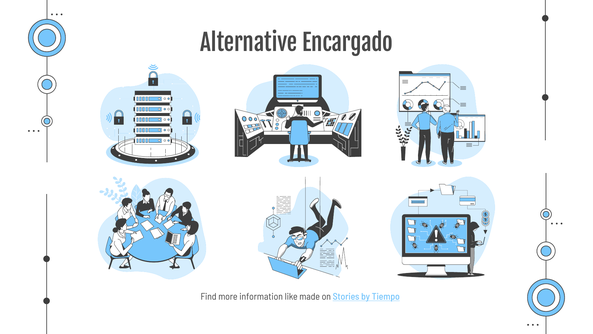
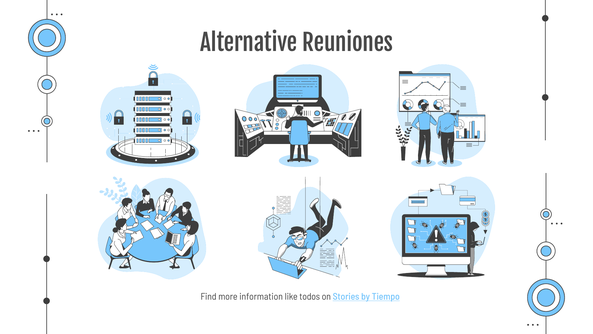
Encargado: Encargado -> Reuniones
made: made -> todos
